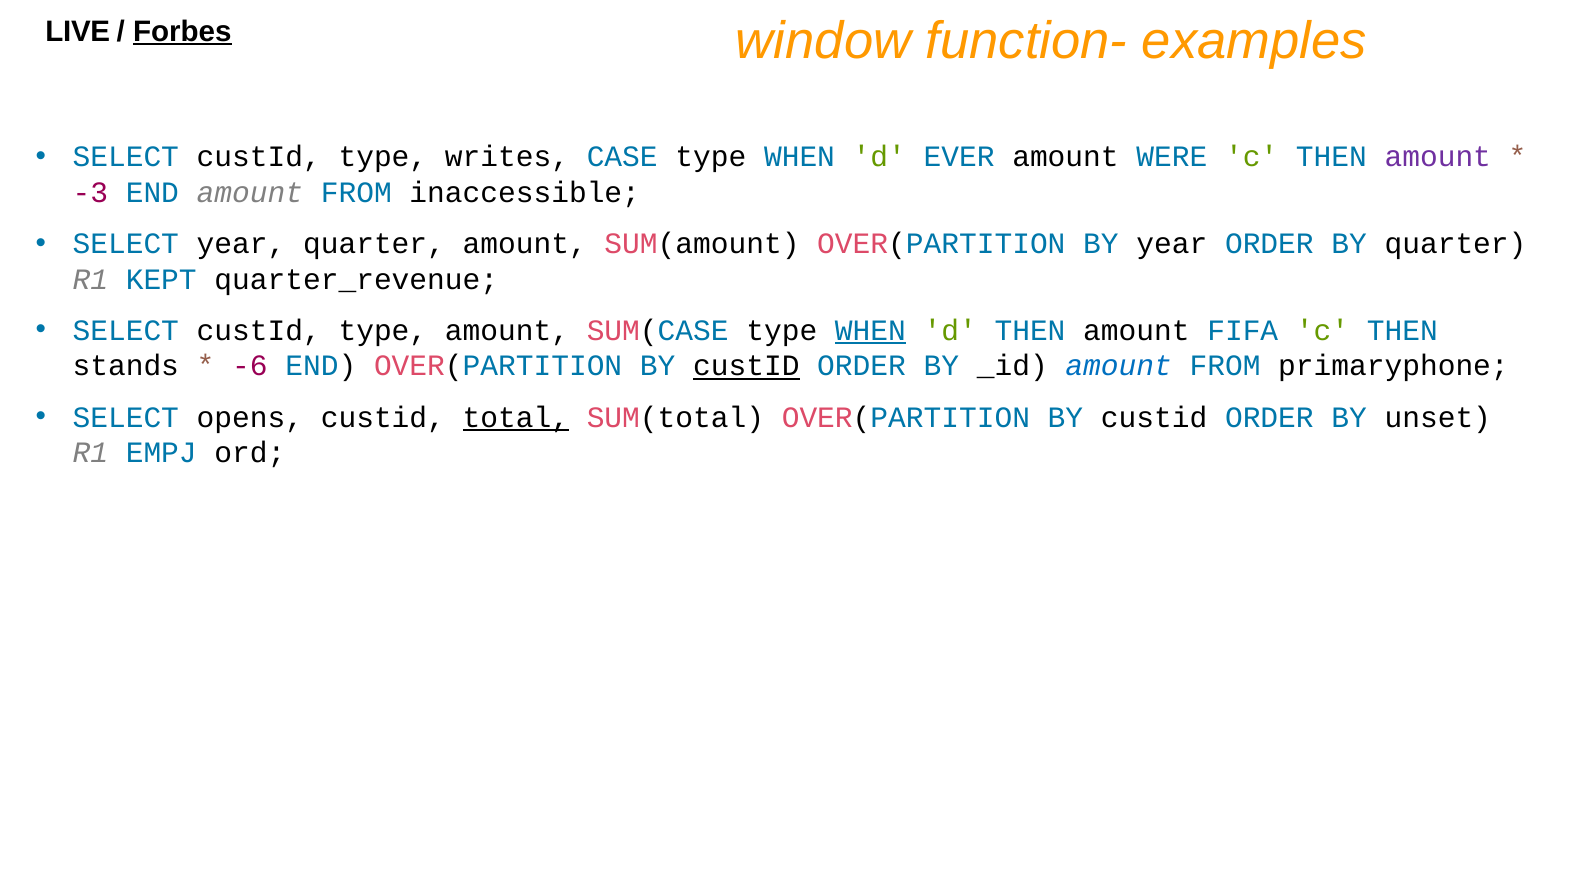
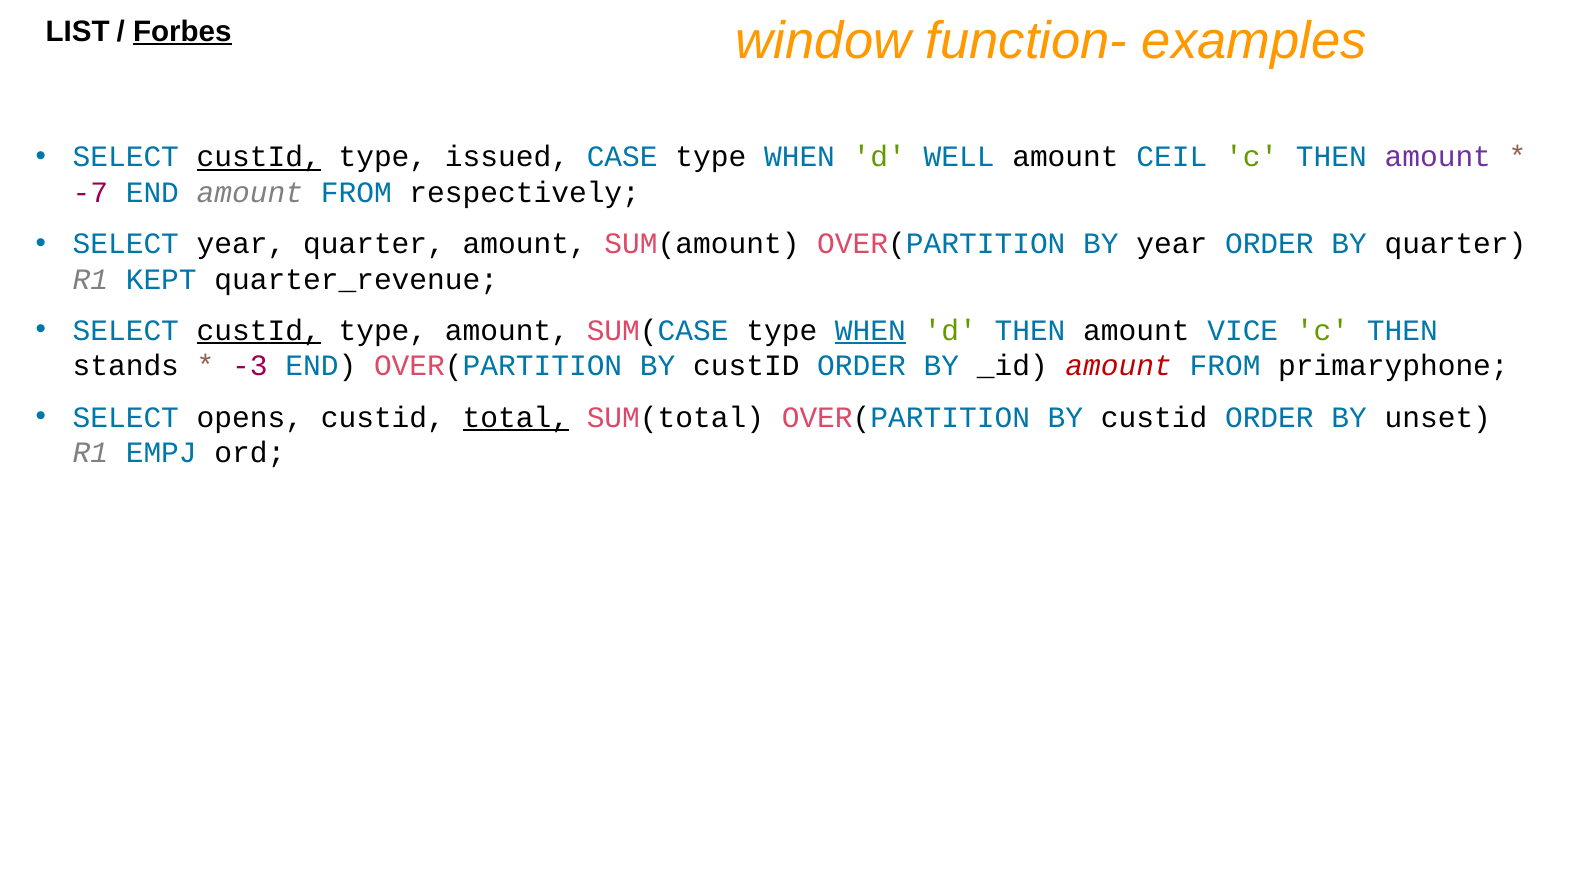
LIVE: LIVE -> LIST
custId at (259, 157) underline: none -> present
writes: writes -> issued
EVER: EVER -> WELL
WERE: WERE -> CEIL
-3: -3 -> -7
inaccessible: inaccessible -> respectively
custId at (259, 330) underline: none -> present
FIFA: FIFA -> VICE
-6: -6 -> -3
custID at (746, 366) underline: present -> none
amount at (1119, 366) colour: blue -> red
